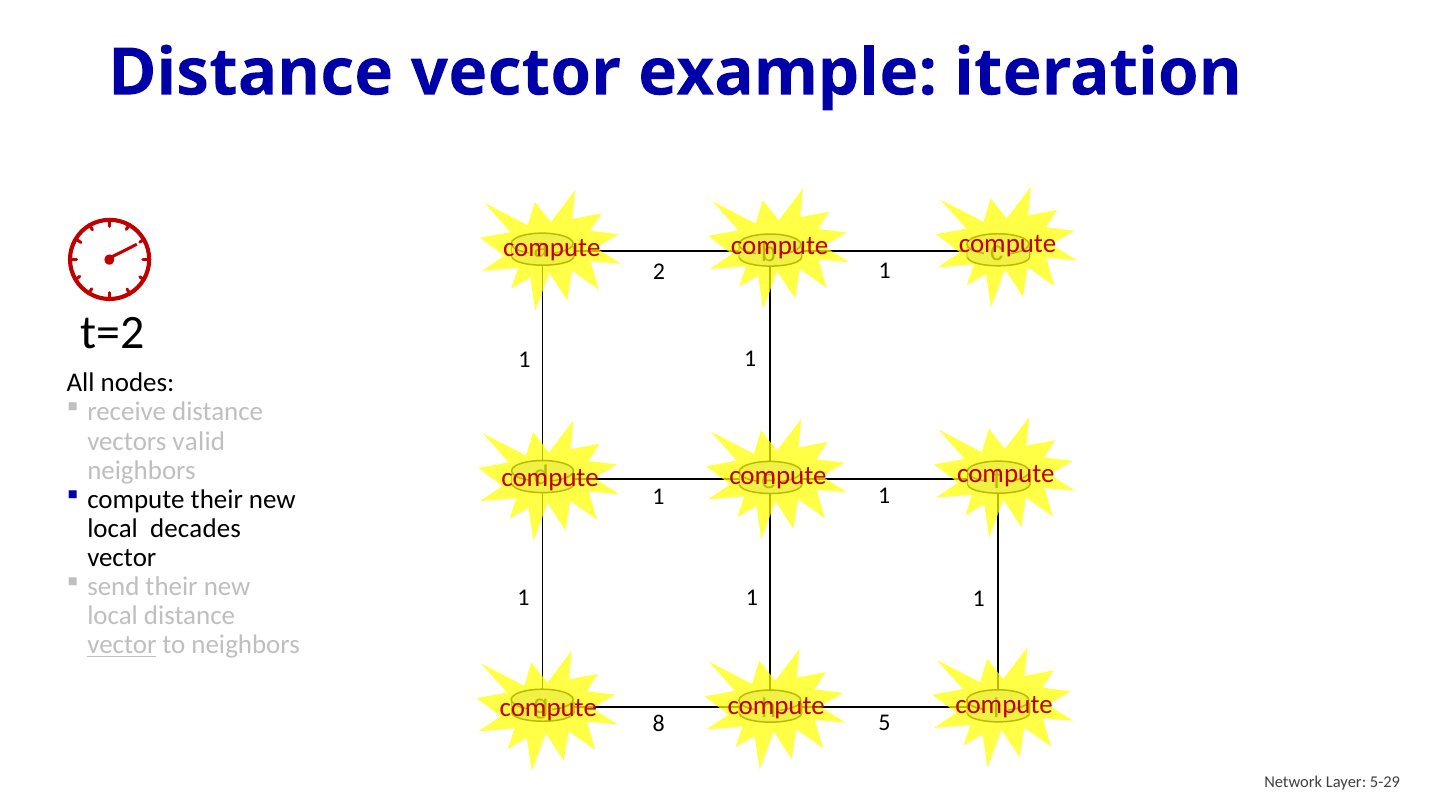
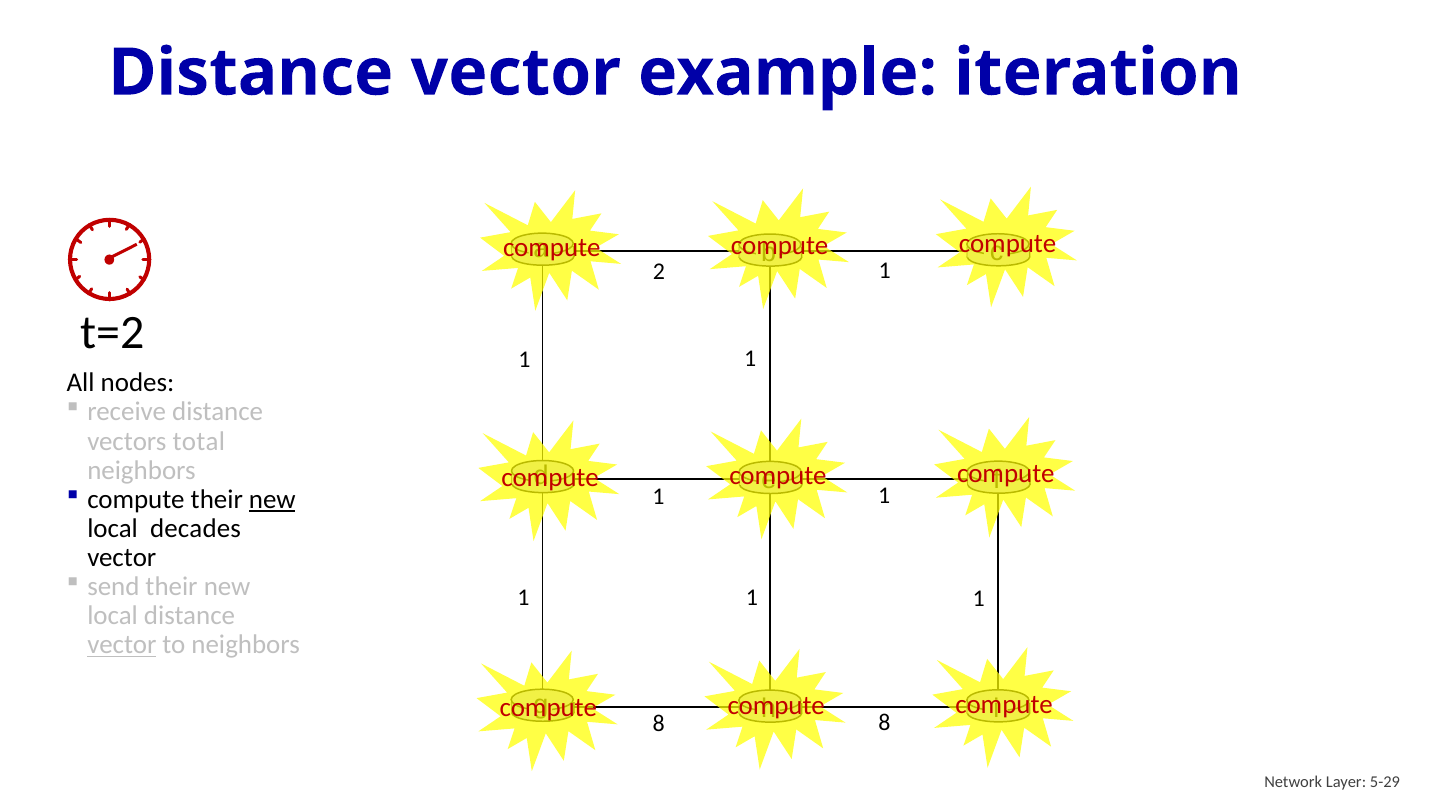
valid: valid -> total
new at (272, 499) underline: none -> present
8 5: 5 -> 8
